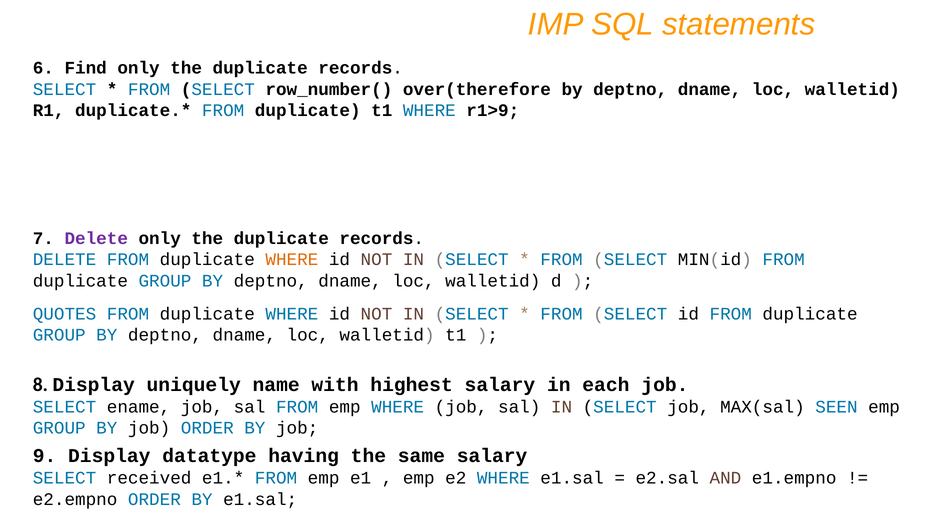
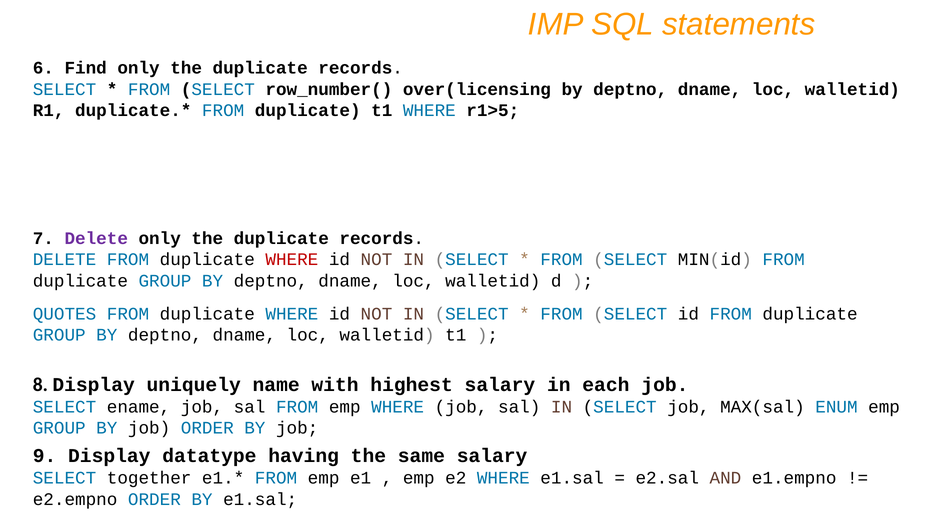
over(therefore: over(therefore -> over(licensing
r1>9: r1>9 -> r1>5
WHERE at (292, 260) colour: orange -> red
SEEN: SEEN -> ENUM
received: received -> together
